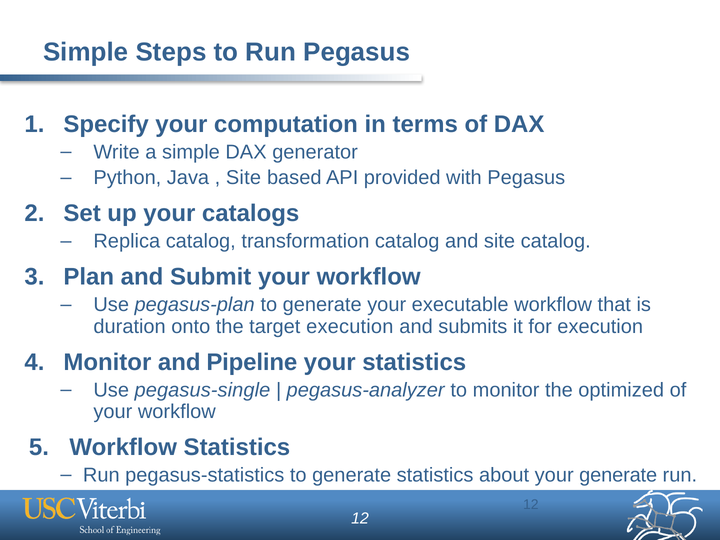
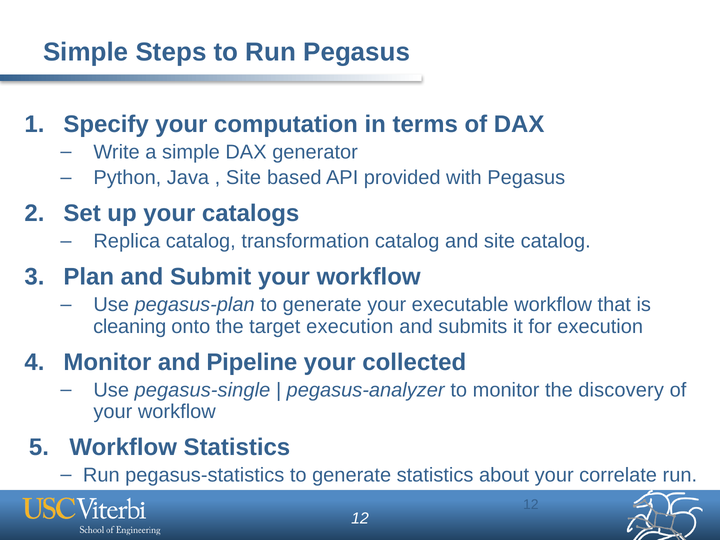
duration: duration -> cleaning
your statistics: statistics -> collected
optimized: optimized -> discovery
your generate: generate -> correlate
